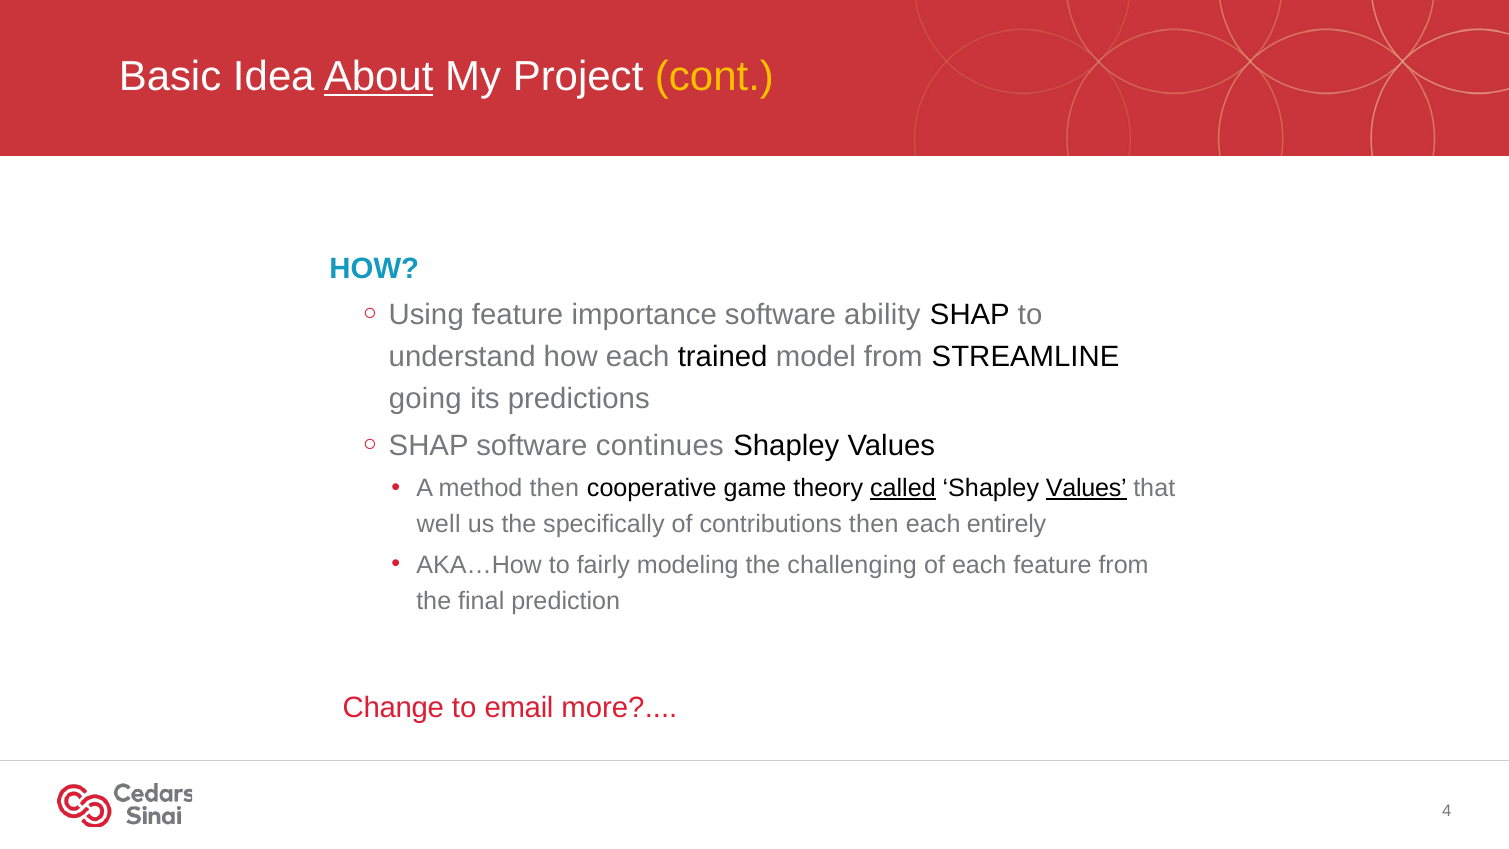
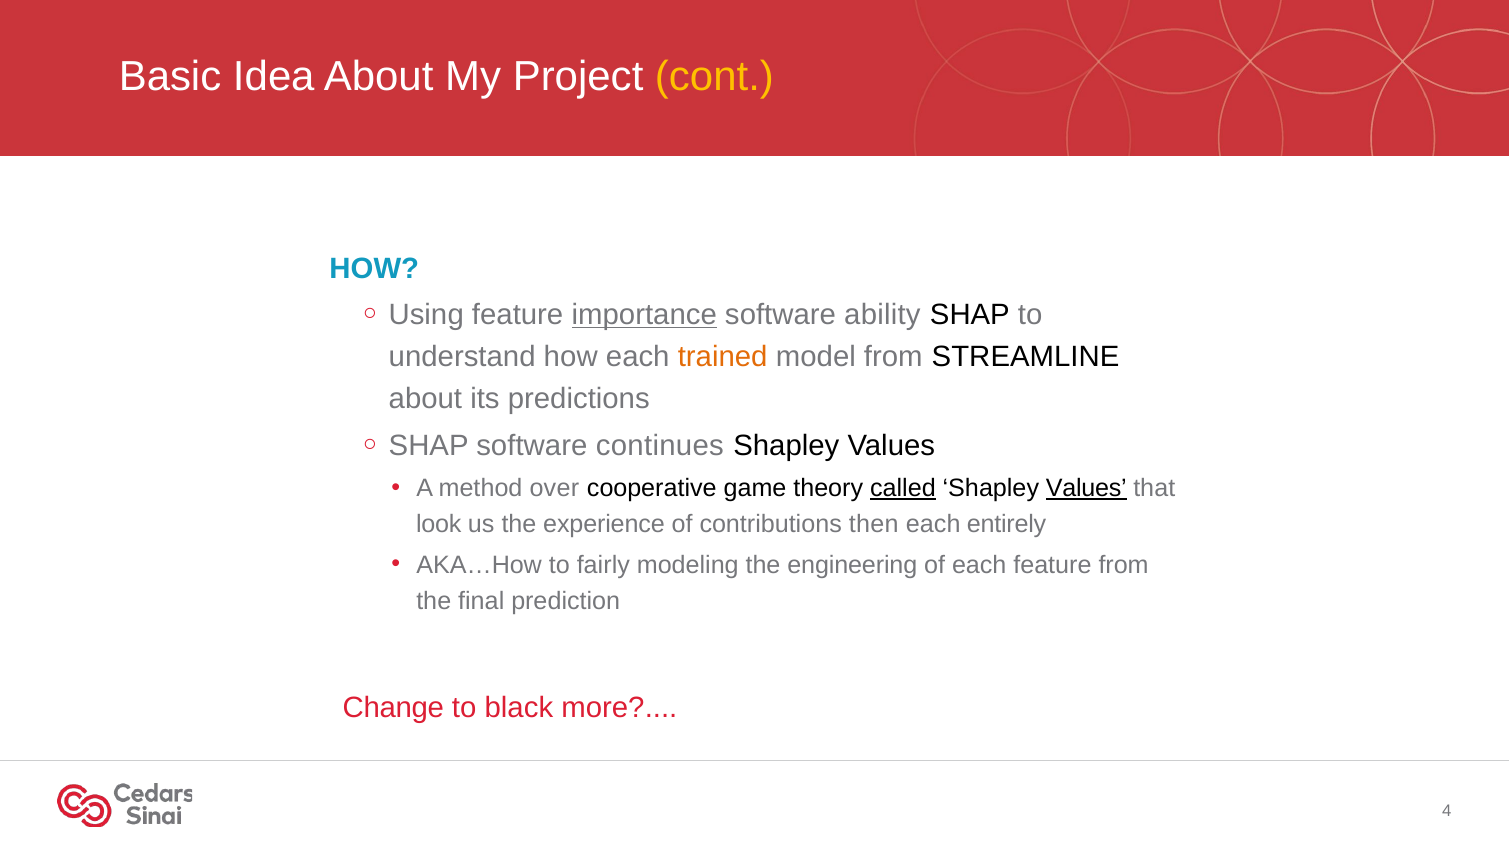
About at (379, 77) underline: present -> none
importance underline: none -> present
trained colour: black -> orange
going at (425, 399): going -> about
method then: then -> over
well: well -> look
specifically: specifically -> experience
challenging: challenging -> engineering
email: email -> black
